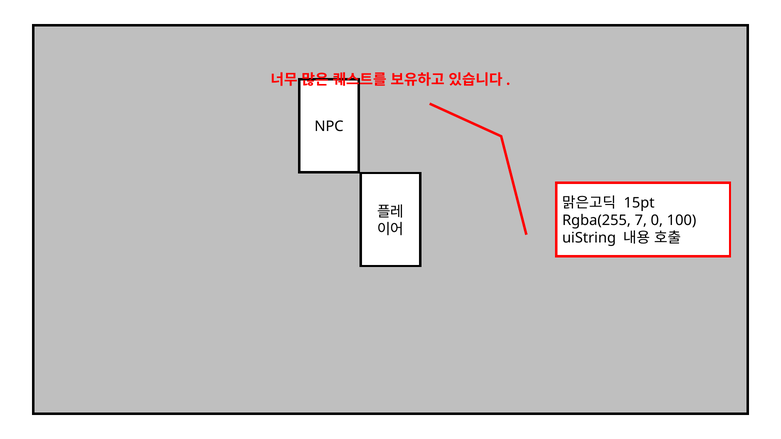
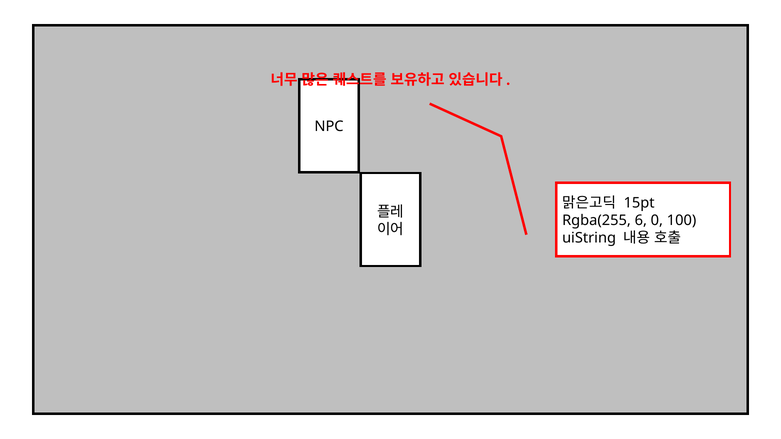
7: 7 -> 6
